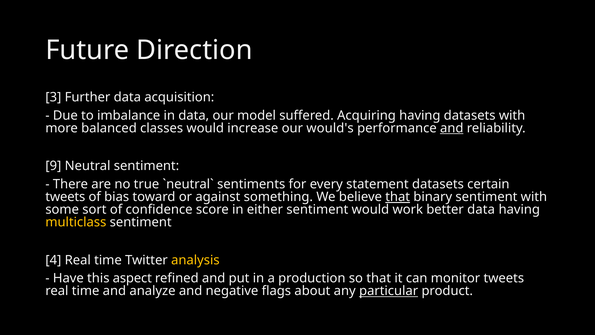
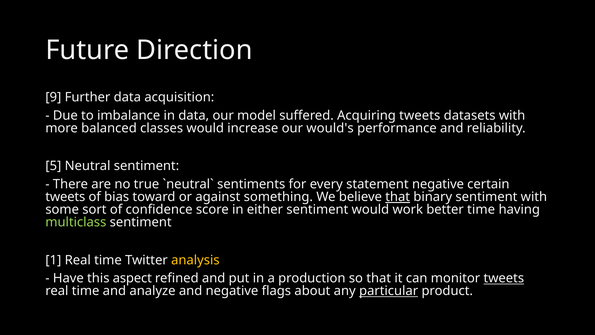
3: 3 -> 9
Acquiring having: having -> tweets
and at (452, 128) underline: present -> none
9: 9 -> 5
statement datasets: datasets -> negative
better data: data -> time
multiclass colour: yellow -> light green
4: 4 -> 1
tweets at (504, 278) underline: none -> present
